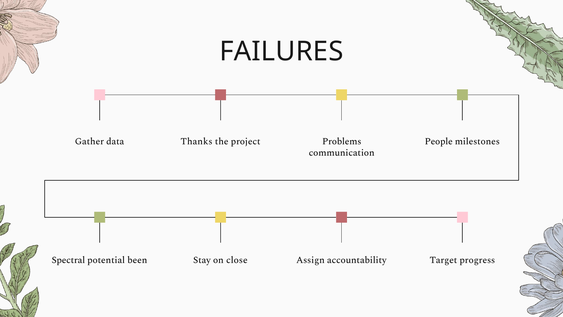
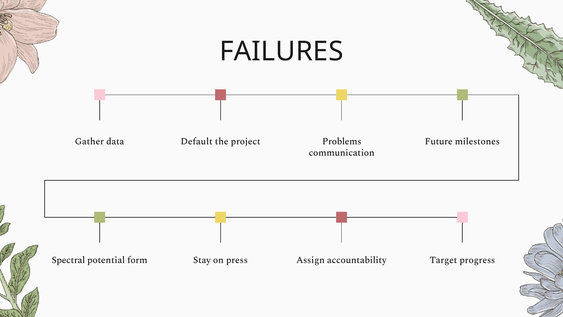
Thanks: Thanks -> Default
People: People -> Future
been: been -> form
close: close -> press
